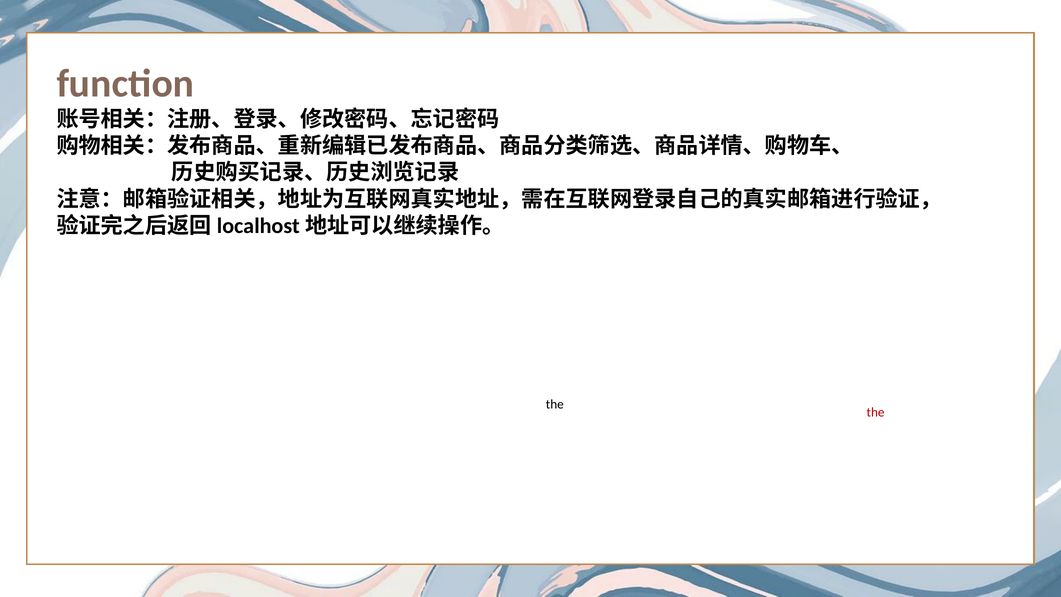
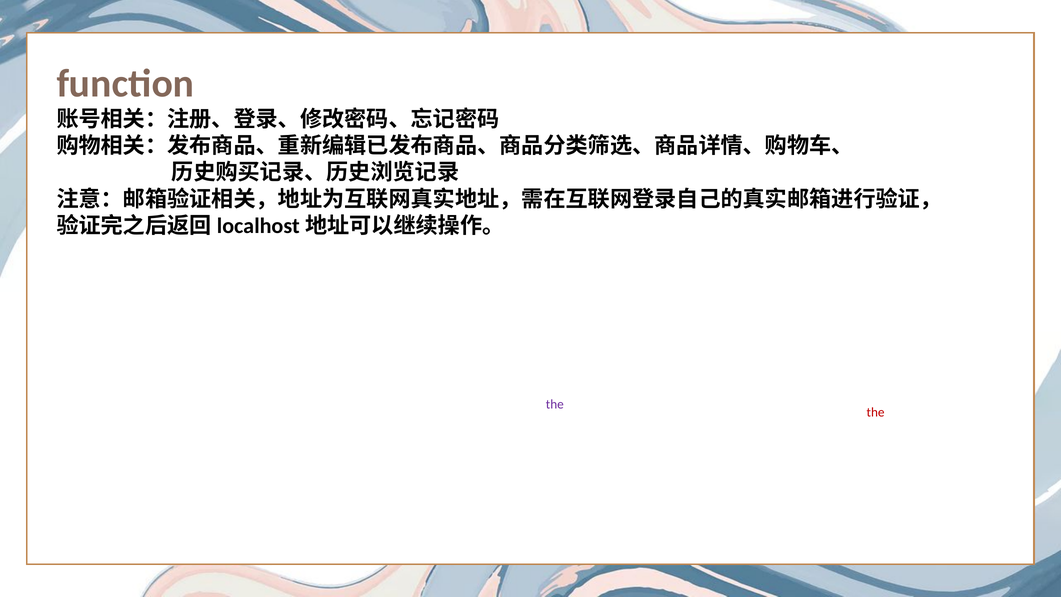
the at (555, 404) colour: black -> purple
